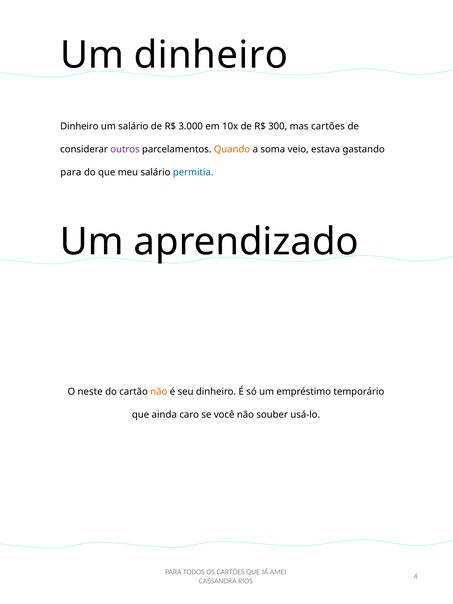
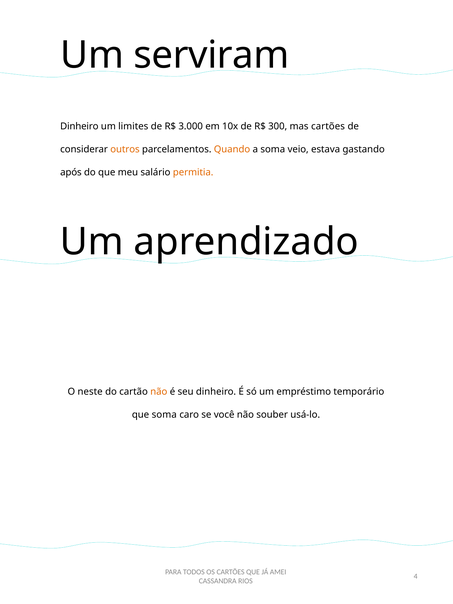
Um dinheiro: dinheiro -> serviram
um salário: salário -> limites
outros colour: purple -> orange
para at (71, 172): para -> após
permitia colour: blue -> orange
que ainda: ainda -> soma
